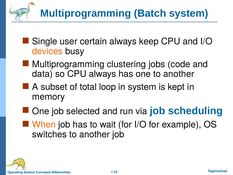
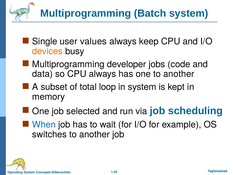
certain: certain -> values
clustering: clustering -> developer
When colour: orange -> blue
